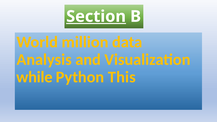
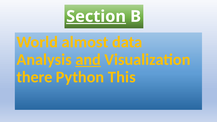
million: million -> almost
and underline: none -> present
while: while -> there
